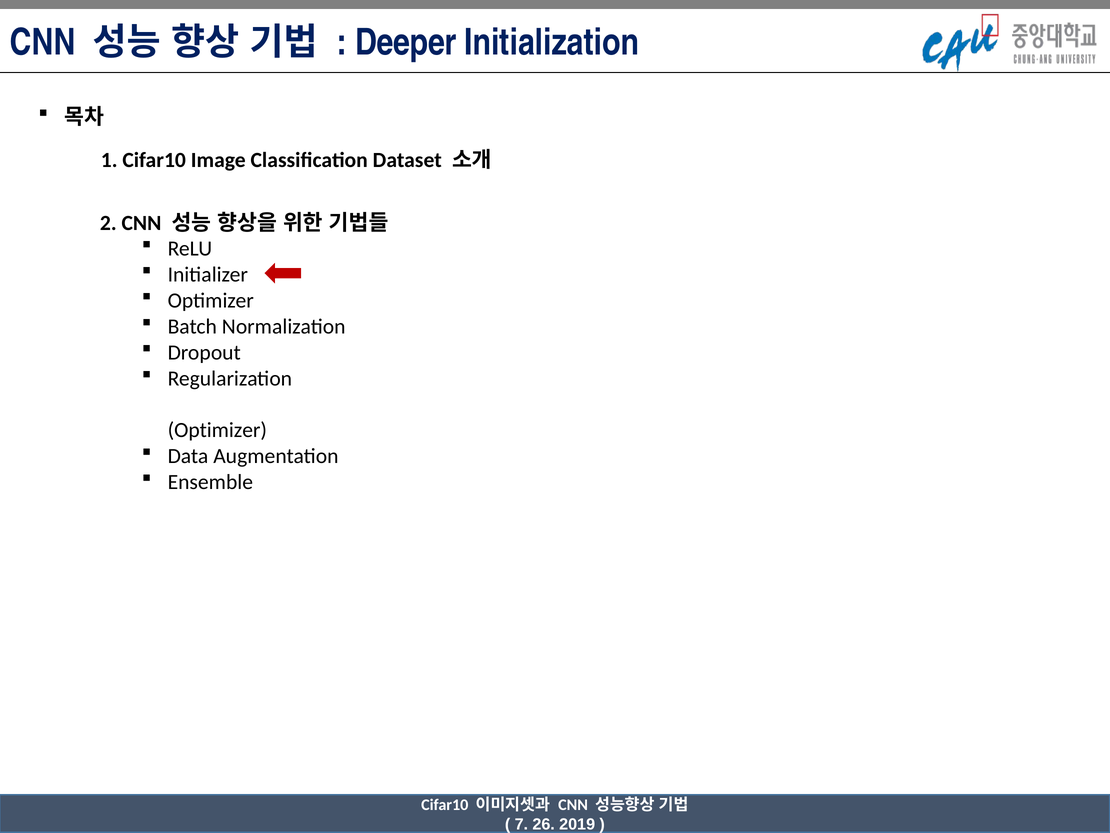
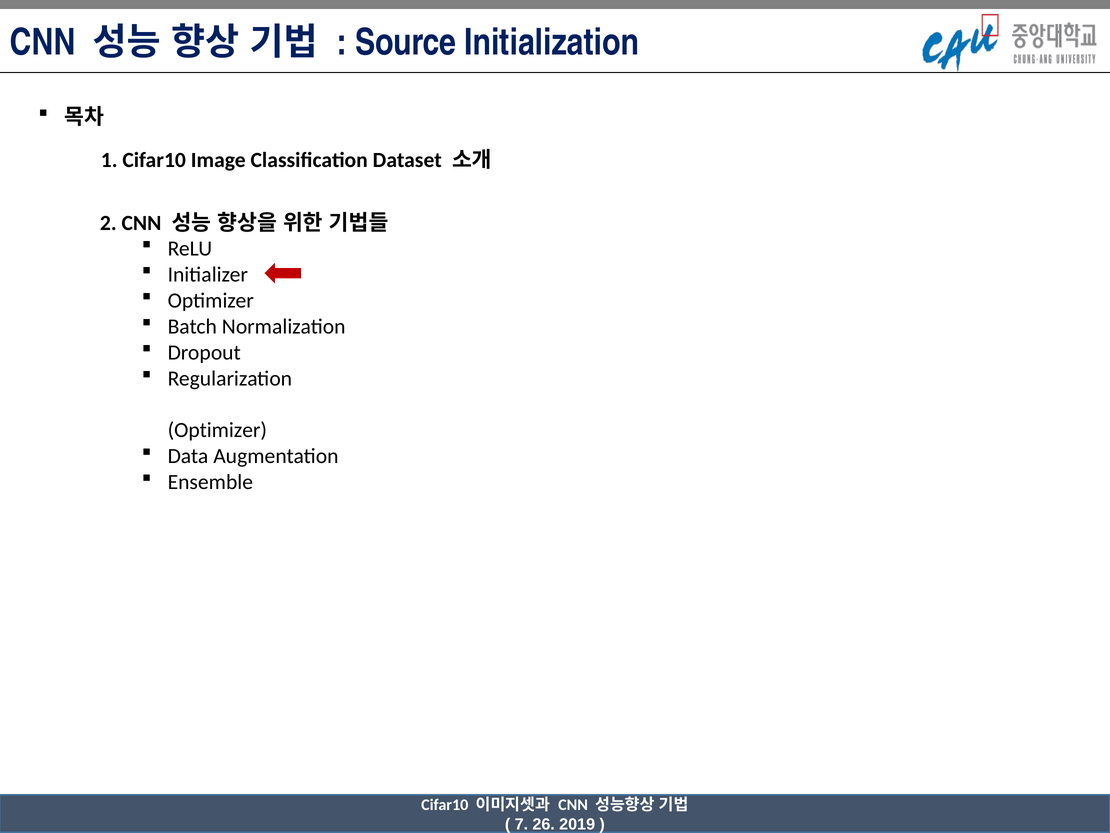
Deeper: Deeper -> Source
